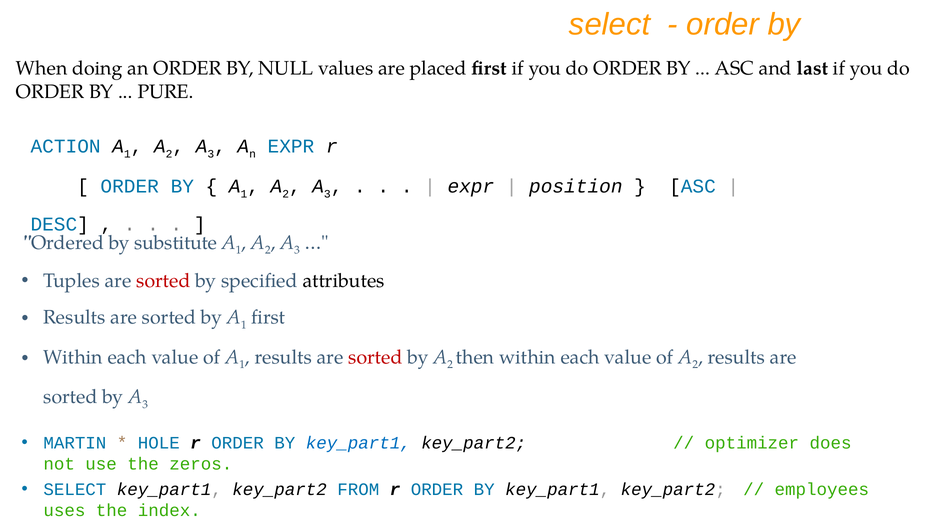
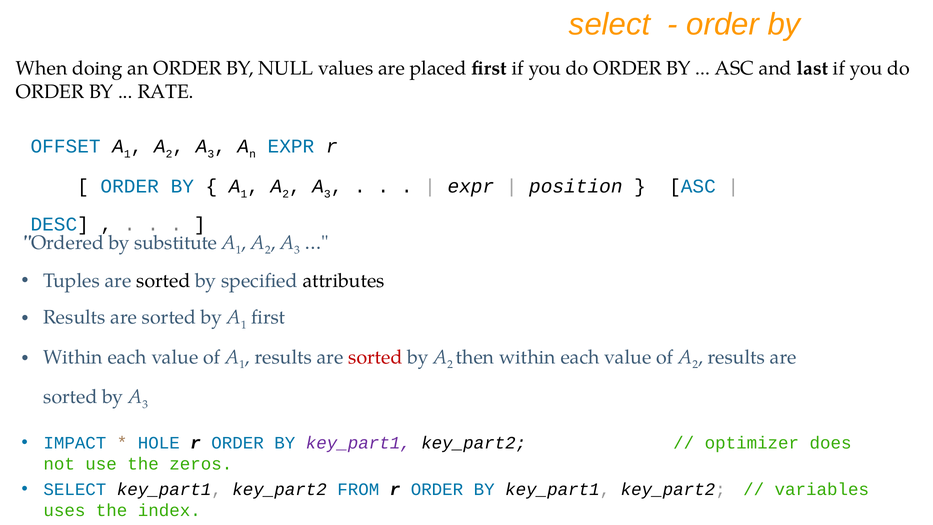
PURE: PURE -> RATE
ACTION: ACTION -> OFFSET
sorted at (163, 281) colour: red -> black
MARTIN: MARTIN -> IMPACT
key_part1 at (358, 443) colour: blue -> purple
employees: employees -> variables
